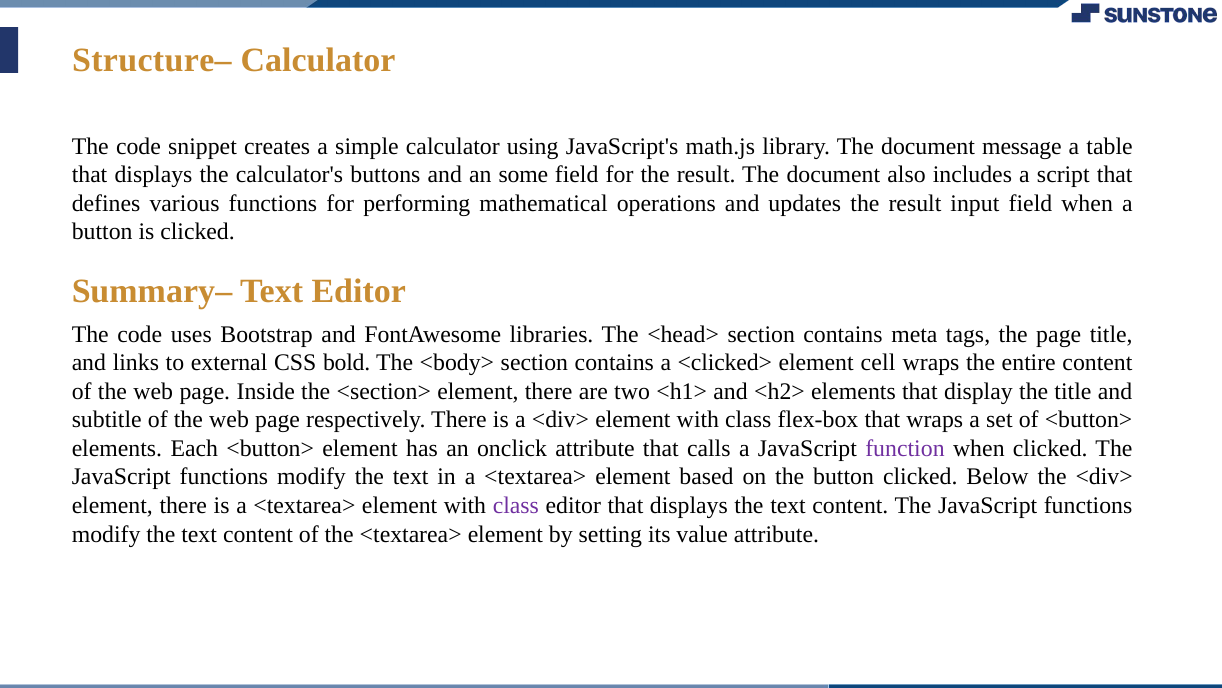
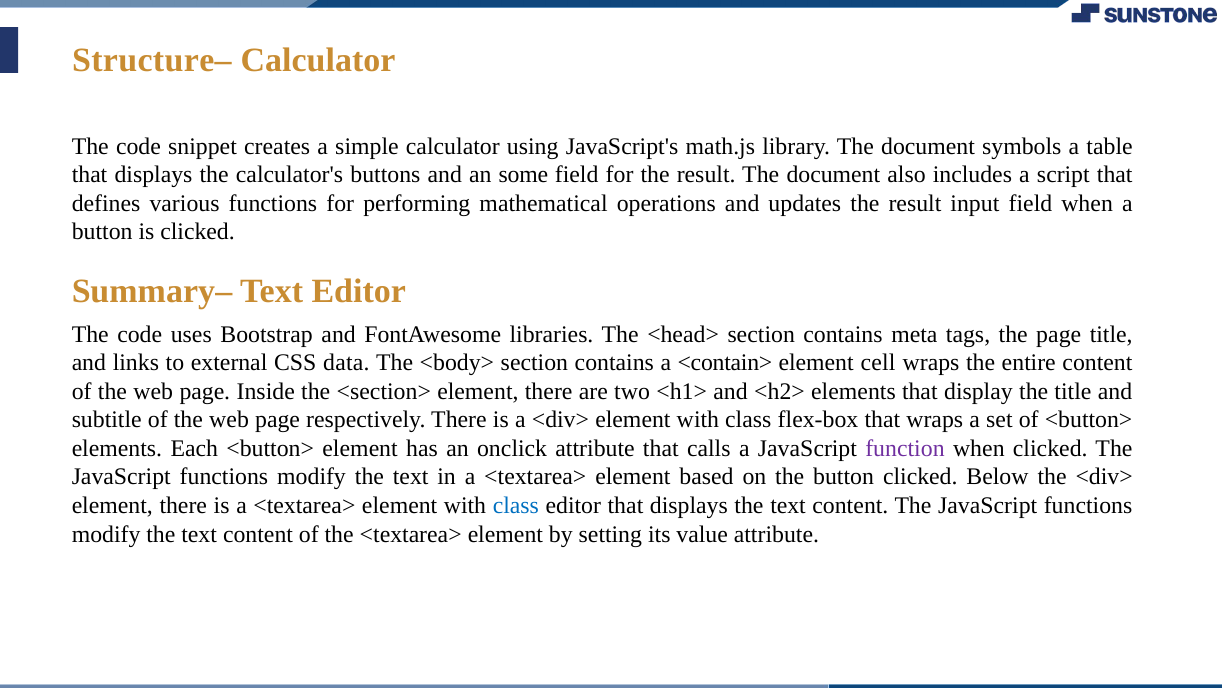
message: message -> symbols
bold: bold -> data
<clicked>: <clicked> -> <contain>
class at (516, 505) colour: purple -> blue
